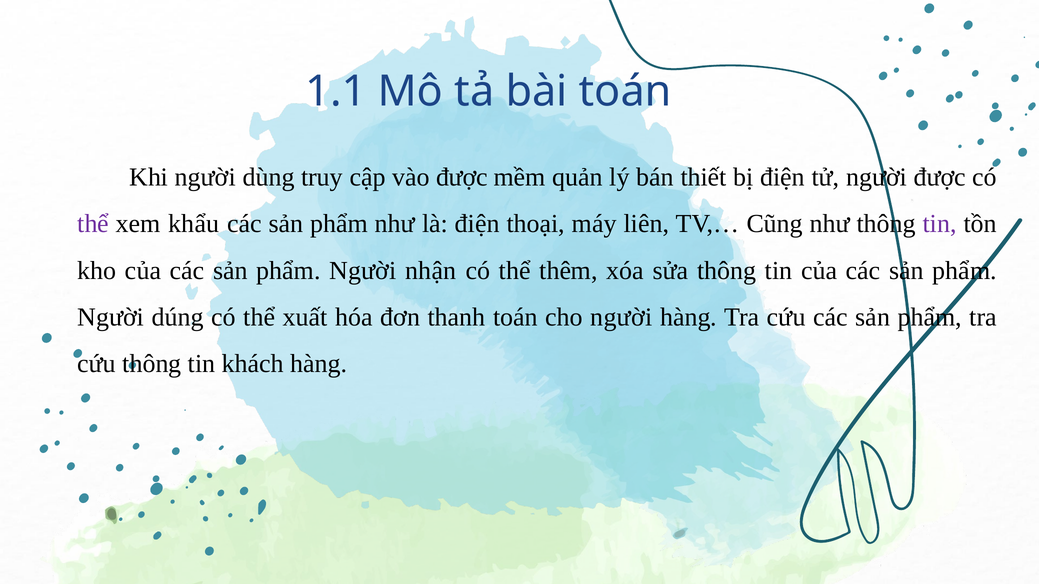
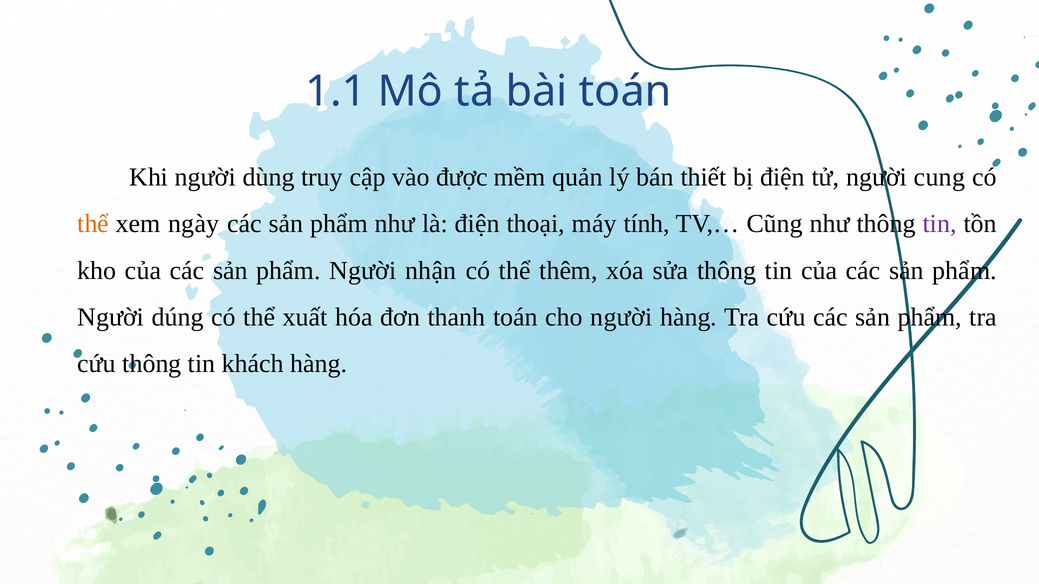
người được: được -> cung
thể at (93, 224) colour: purple -> orange
khẩu: khẩu -> ngày
liên: liên -> tính
